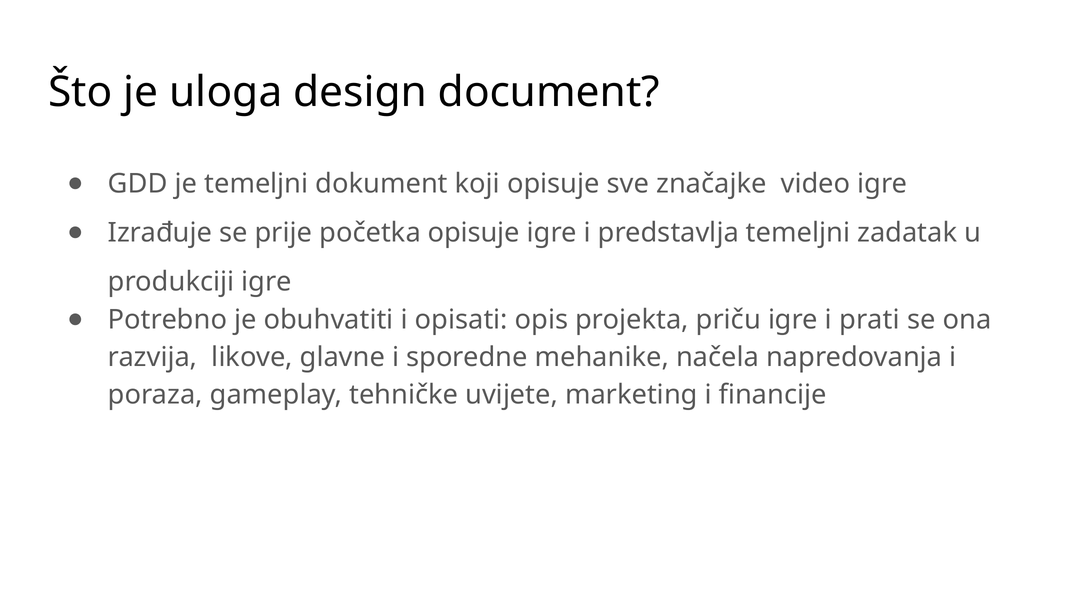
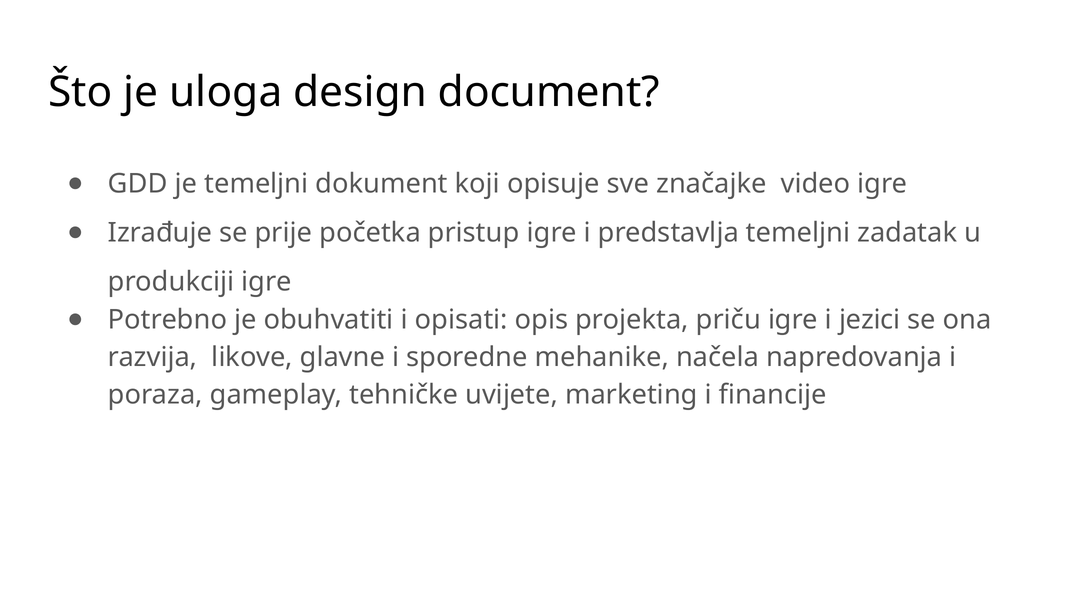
početka opisuje: opisuje -> pristup
prati: prati -> jezici
